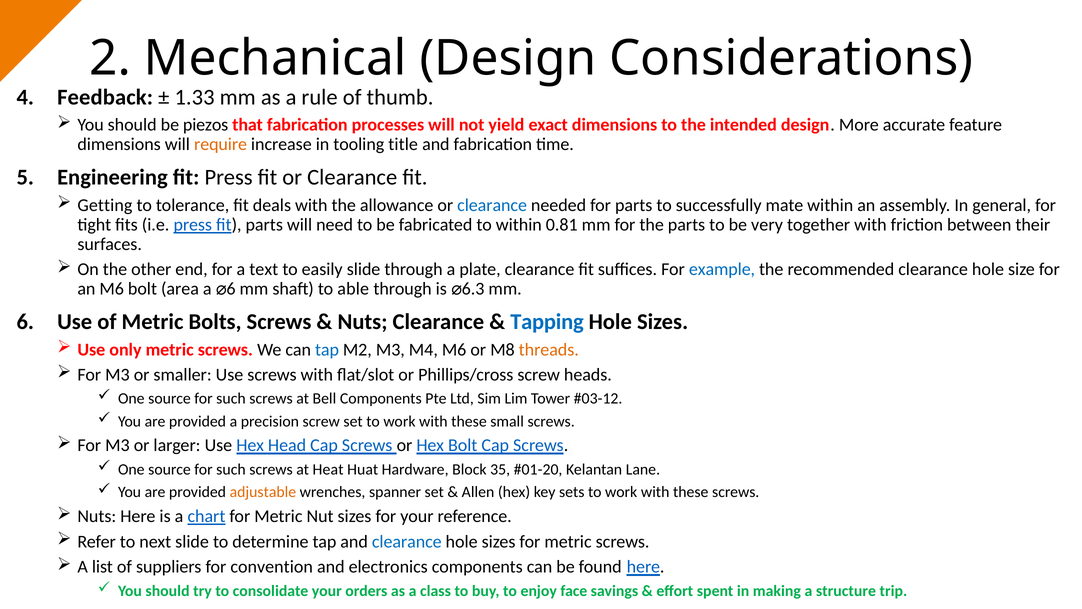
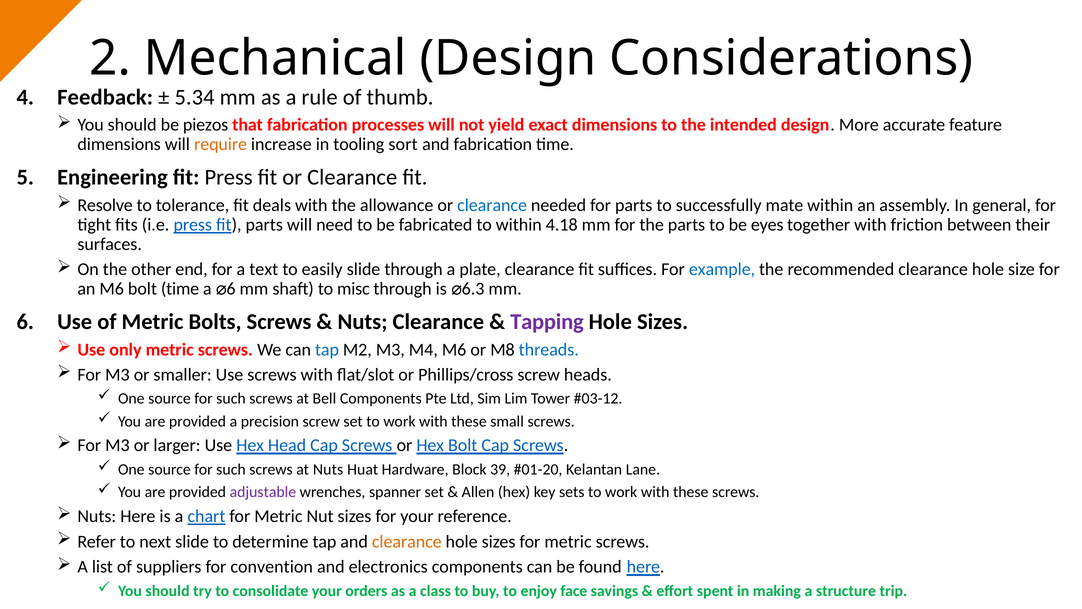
1.33: 1.33 -> 5.34
title: title -> sort
Getting: Getting -> Resolve
0.81: 0.81 -> 4.18
very: very -> eyes
bolt area: area -> time
able: able -> misc
Tapping colour: blue -> purple
threads colour: orange -> blue
at Heat: Heat -> Nuts
35: 35 -> 39
adjustable colour: orange -> purple
clearance at (407, 541) colour: blue -> orange
